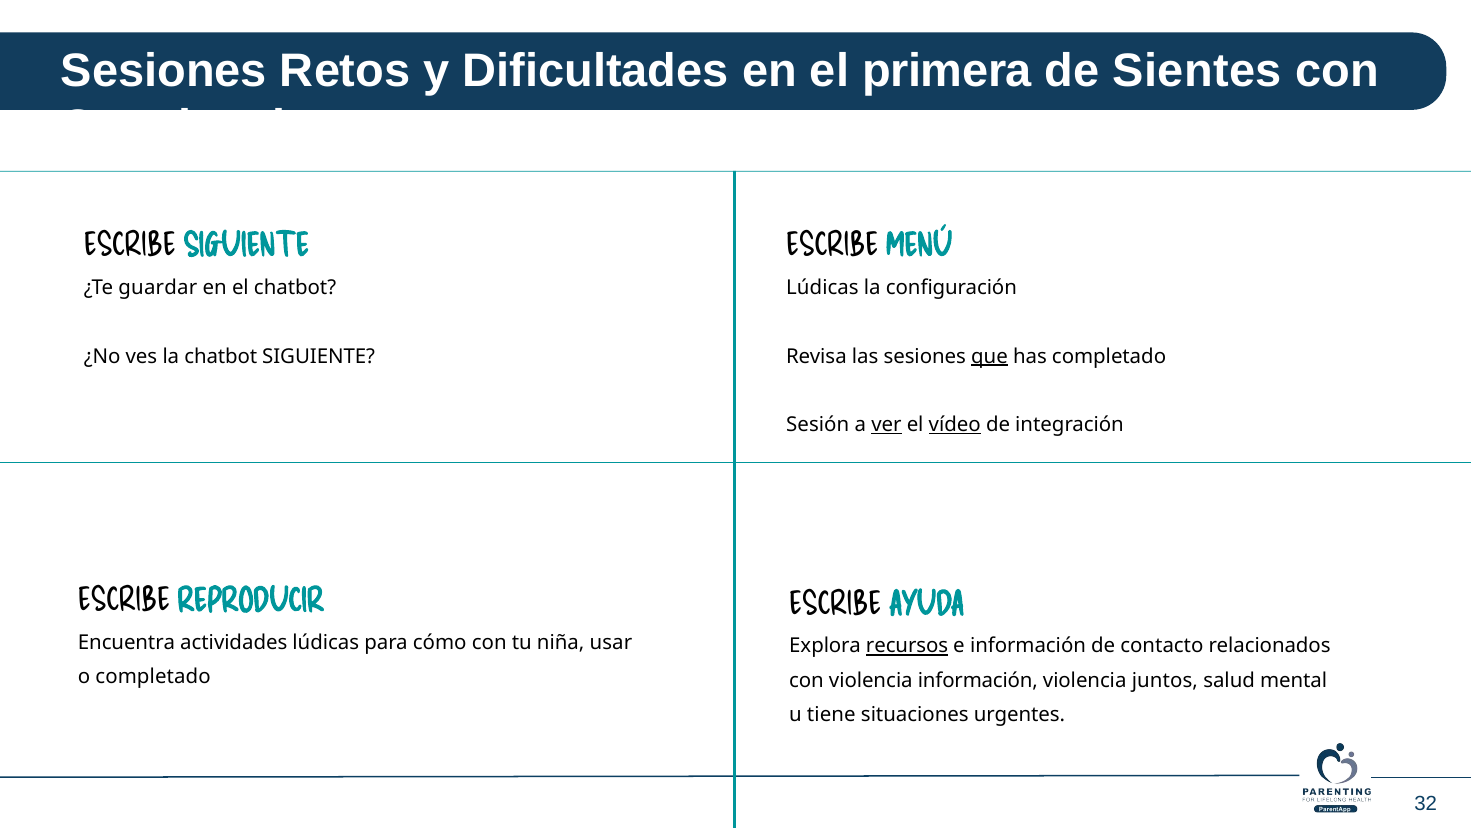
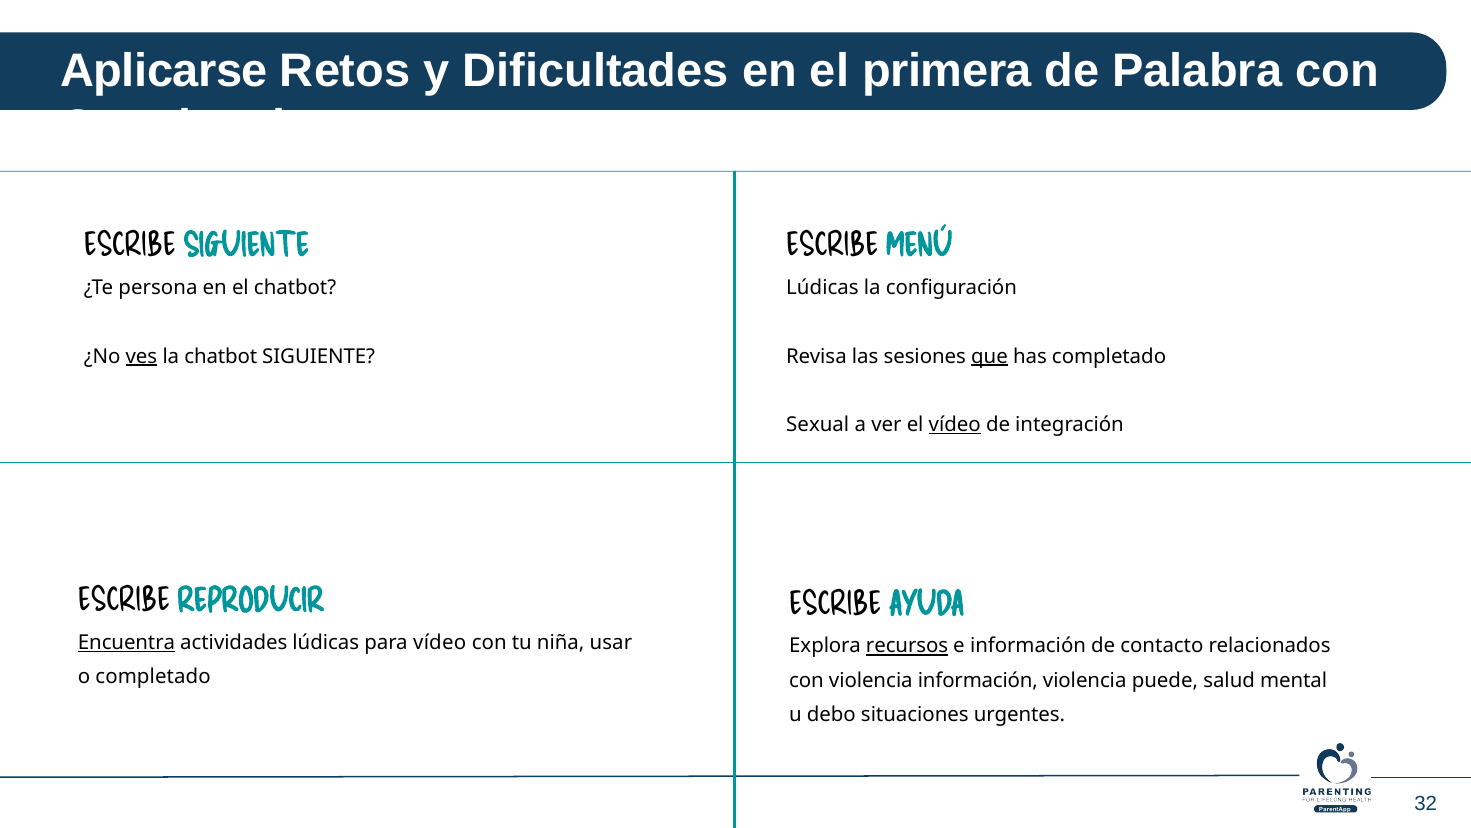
Sesiones at (164, 71): Sesiones -> Aplicarse
Sientes: Sientes -> Palabra
guardar: guardar -> persona
ves underline: none -> present
Sesión: Sesión -> Sexual
ver underline: present -> none
Encuentra underline: none -> present
para cómo: cómo -> vídeo
juntos: juntos -> puede
tiene: tiene -> debo
